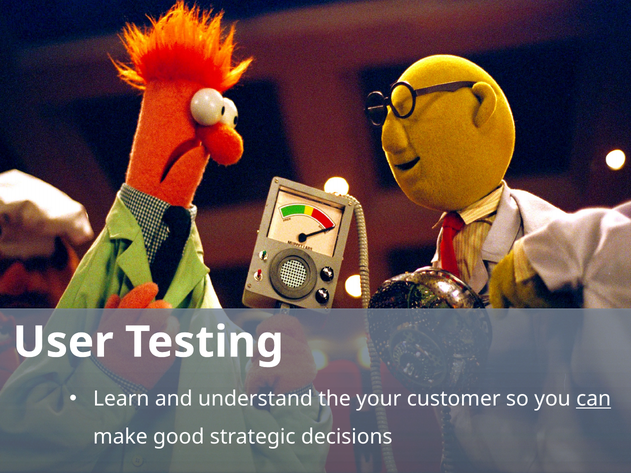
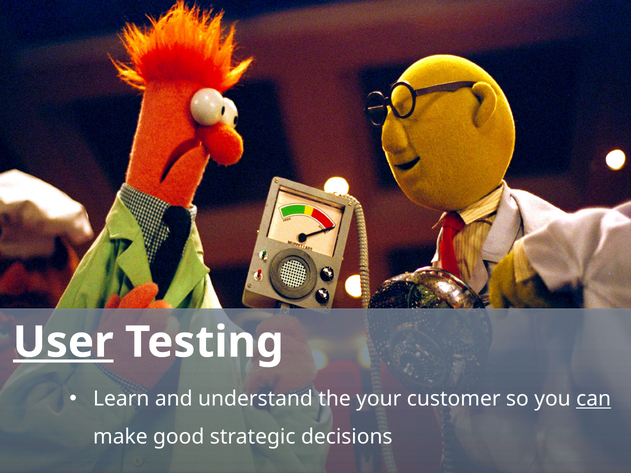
User underline: none -> present
